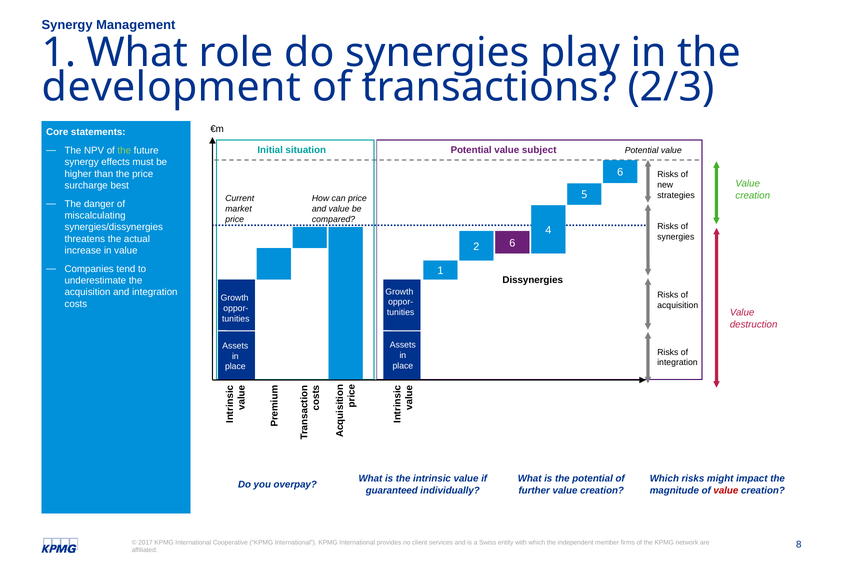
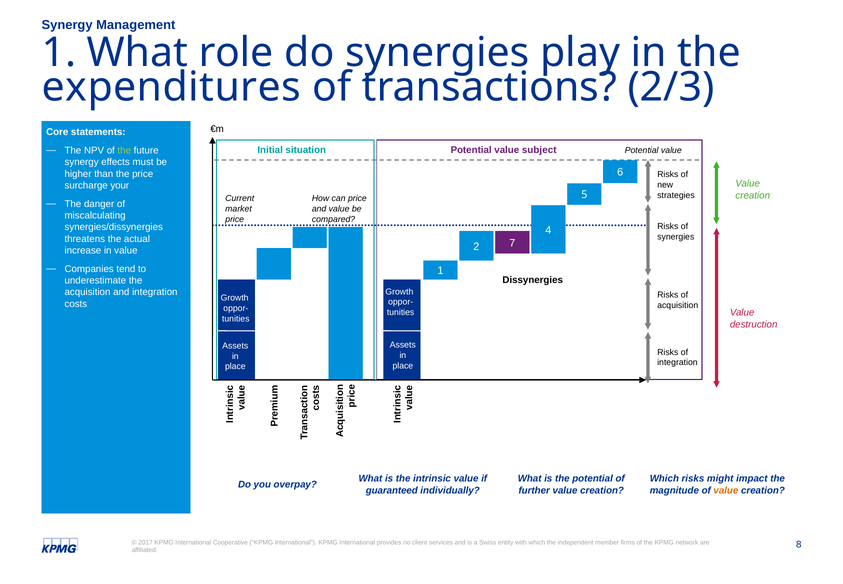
development: development -> expenditures
best: best -> your
2 6: 6 -> 7
value at (726, 490) colour: red -> orange
